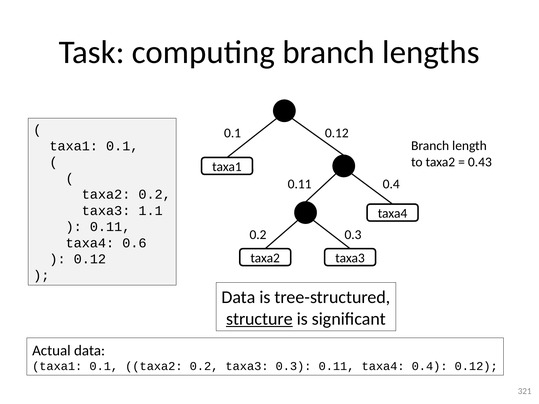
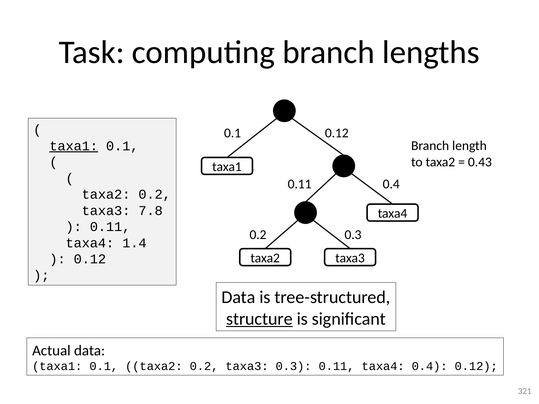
taxa1 at (74, 146) underline: none -> present
1.1: 1.1 -> 7.8
0.6: 0.6 -> 1.4
